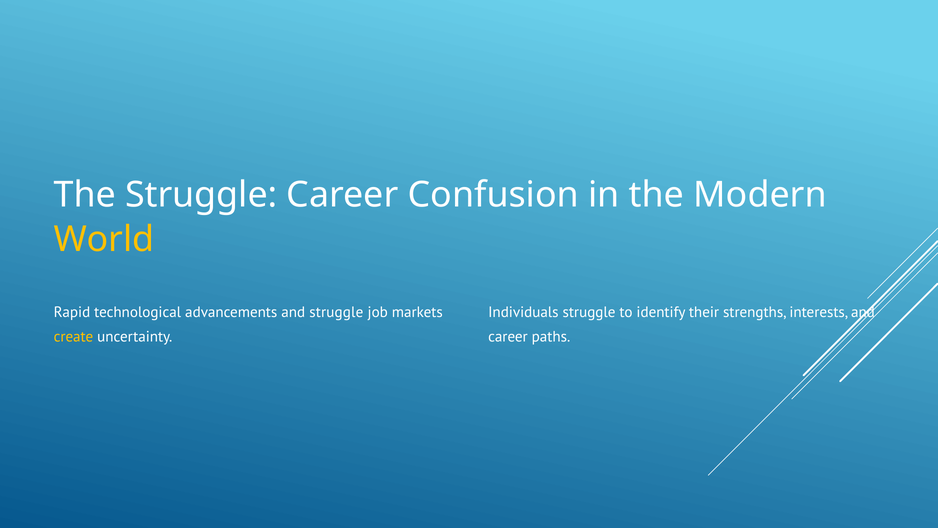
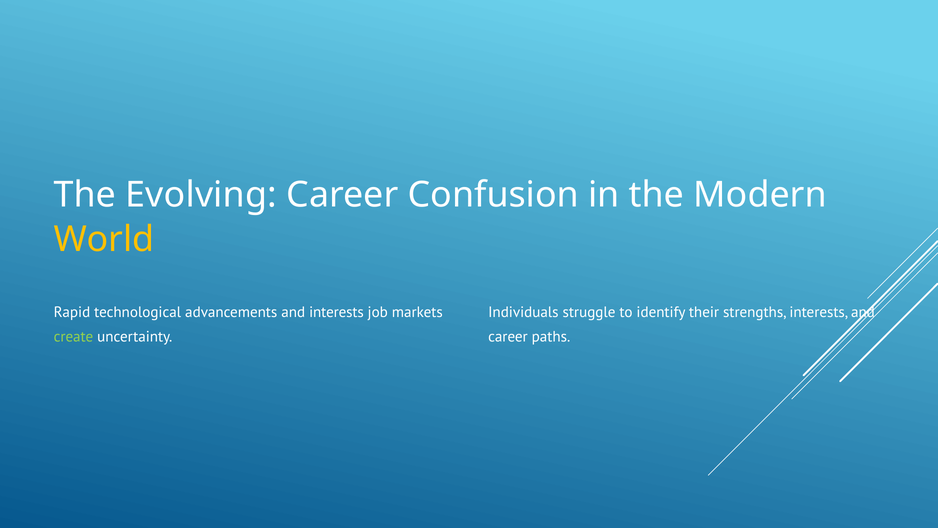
The Struggle: Struggle -> Evolving
and struggle: struggle -> interests
create colour: yellow -> light green
